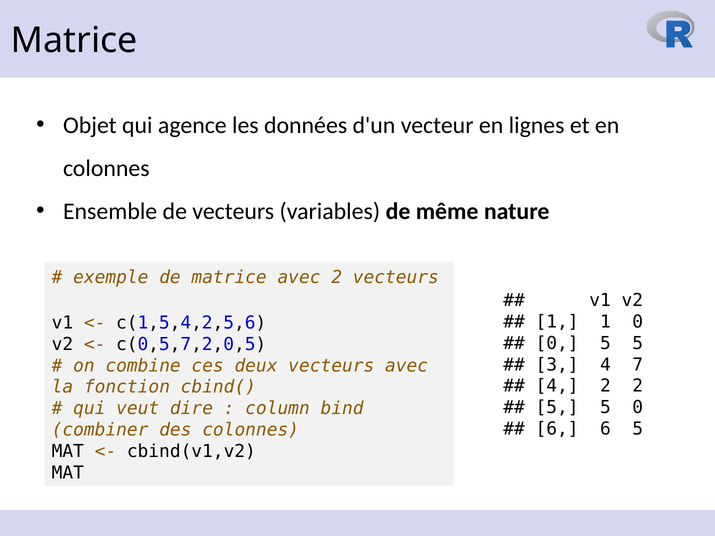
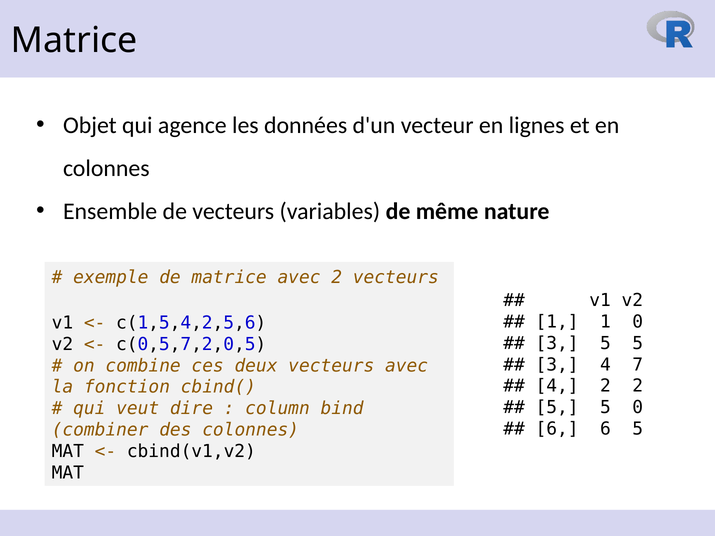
0 at (557, 343): 0 -> 3
